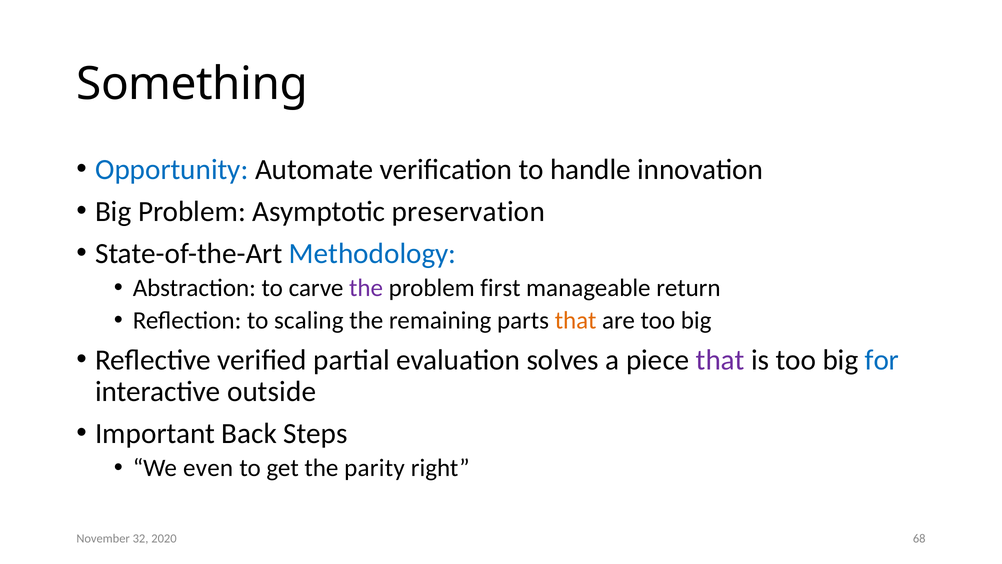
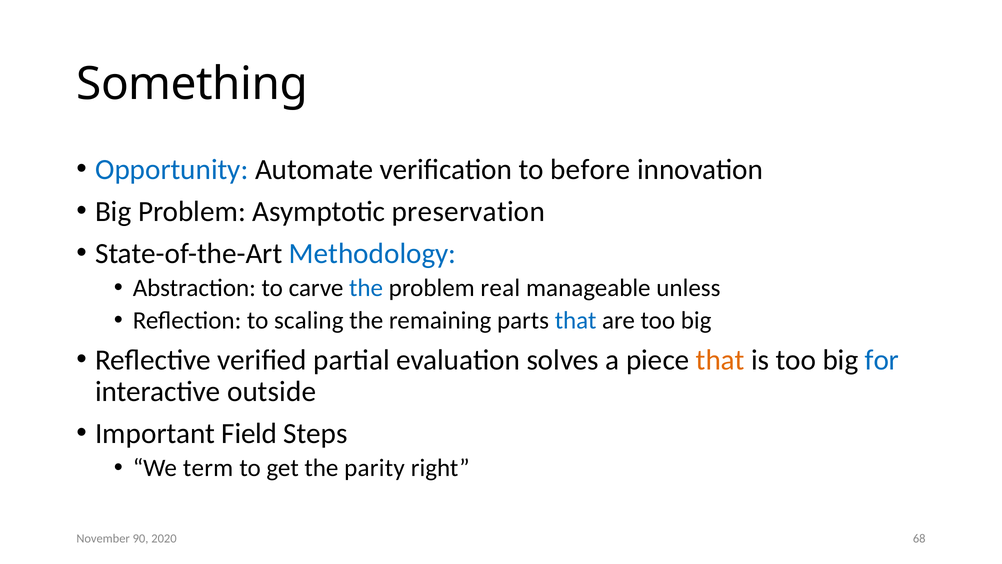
handle: handle -> before
the at (366, 288) colour: purple -> blue
first: first -> real
return: return -> unless
that at (576, 320) colour: orange -> blue
that at (720, 360) colour: purple -> orange
Back: Back -> Field
even: even -> term
32: 32 -> 90
